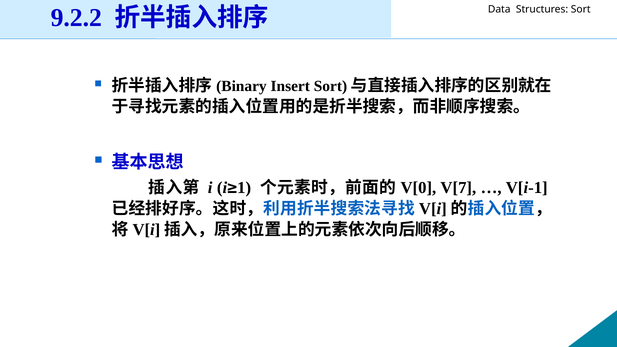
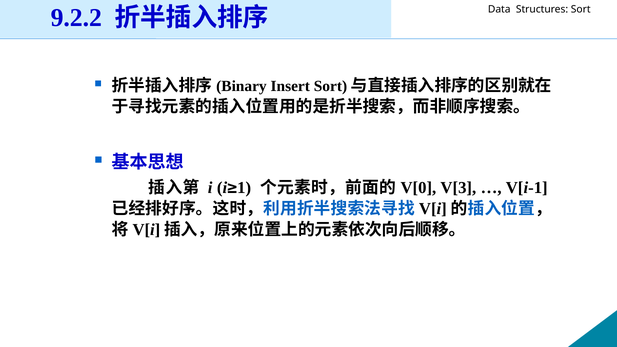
V[7: V[7 -> V[3
